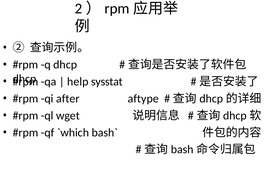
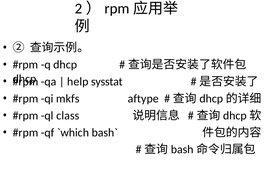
after: after -> mkfs
wget: wget -> class
